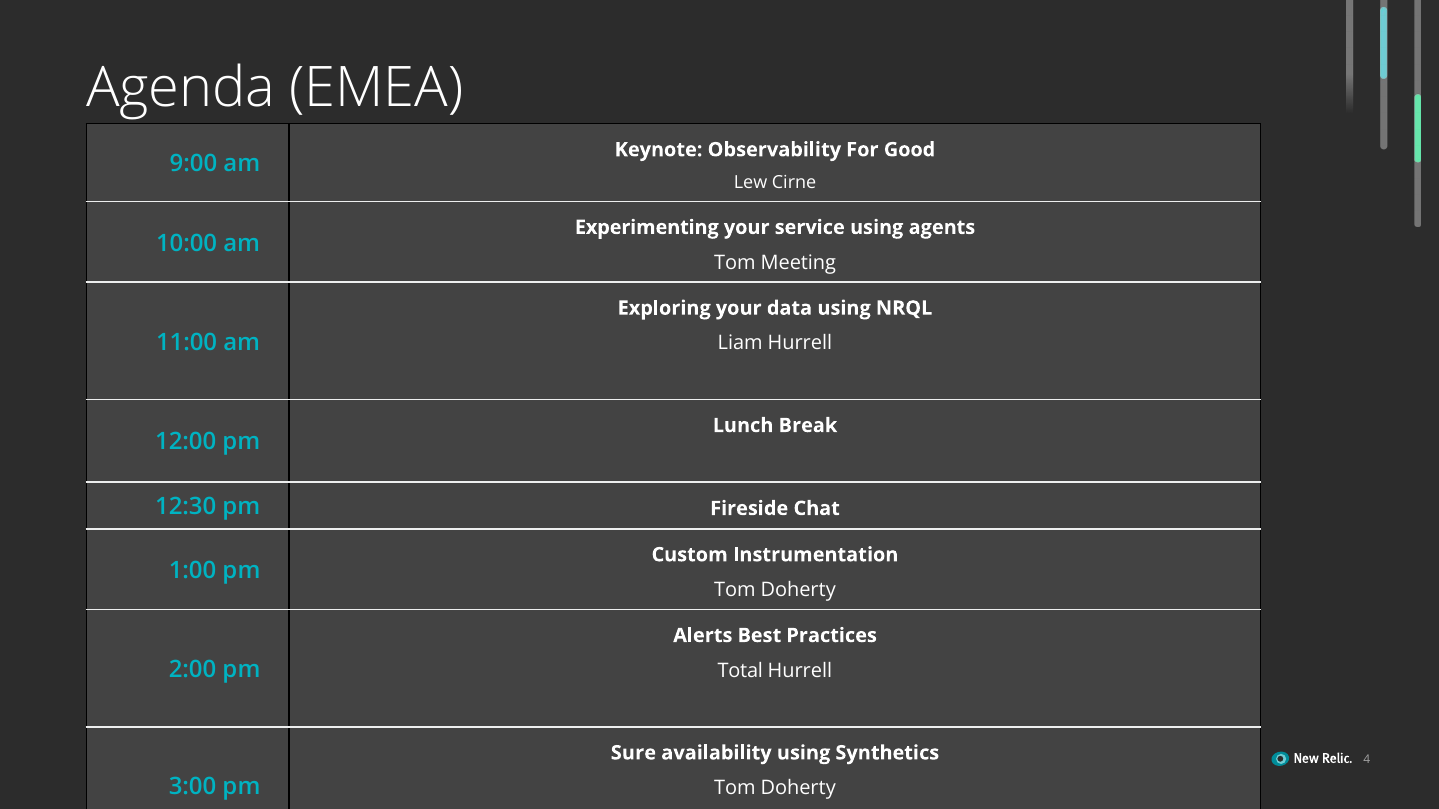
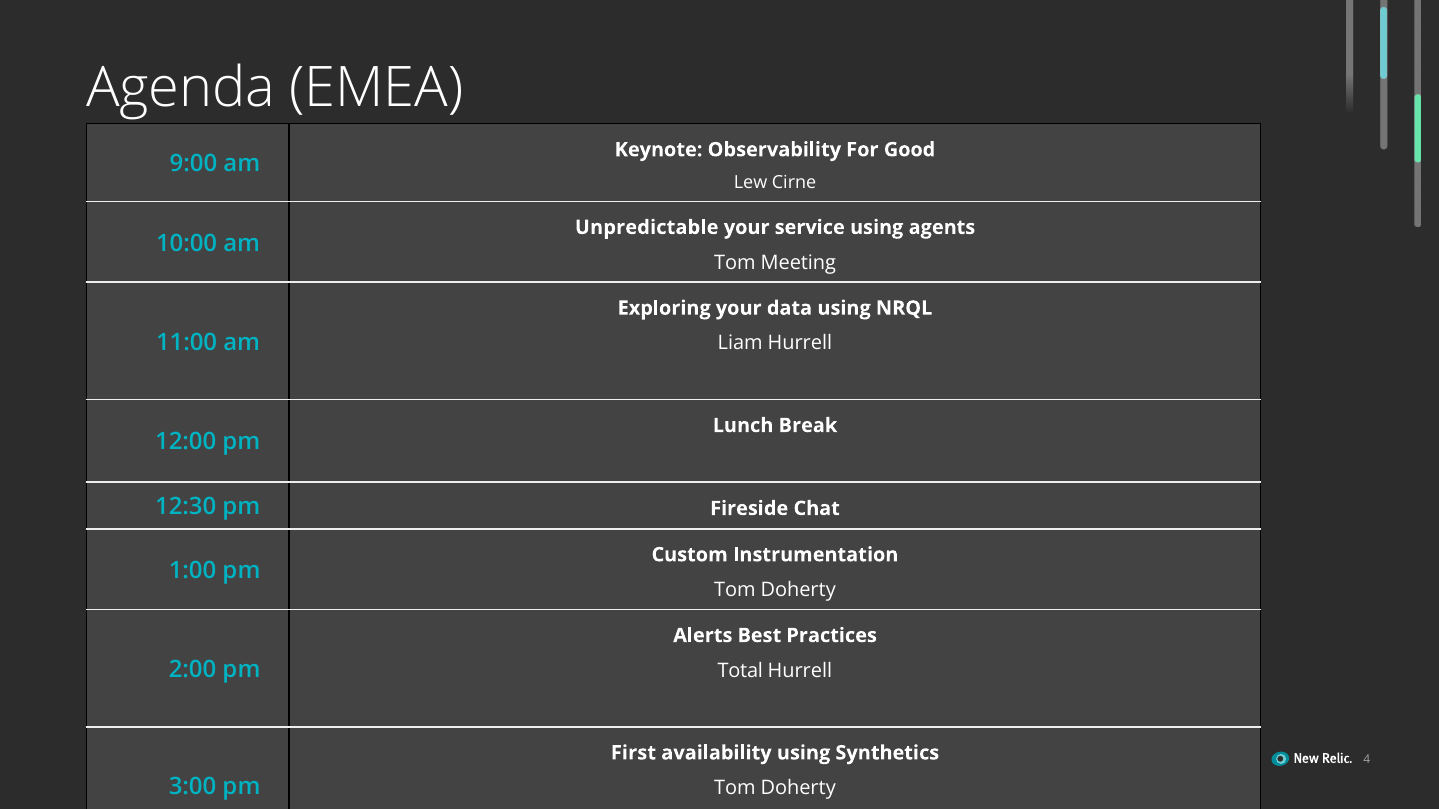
Experimenting: Experimenting -> Unpredictable
Sure: Sure -> First
